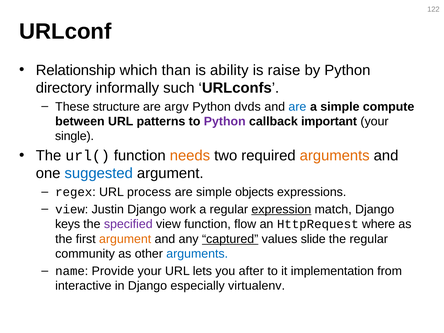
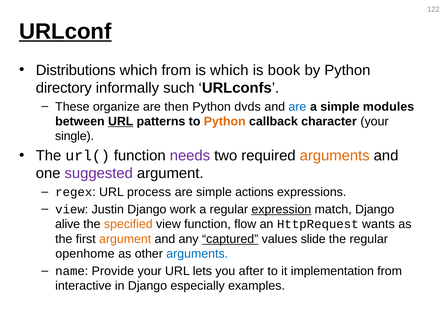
URLconf underline: none -> present
Relationship: Relationship -> Distributions
which than: than -> from
is ability: ability -> which
raise: raise -> book
structure: structure -> organize
argv: argv -> then
compute: compute -> modules
URL at (121, 121) underline: none -> present
Python at (225, 121) colour: purple -> orange
important: important -> character
needs colour: orange -> purple
suggested colour: blue -> purple
objects: objects -> actions
keys: keys -> alive
specified colour: purple -> orange
where: where -> wants
community: community -> openhome
virtualenv: virtualenv -> examples
